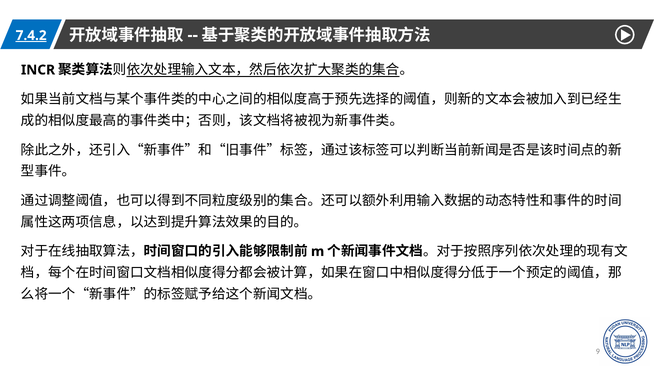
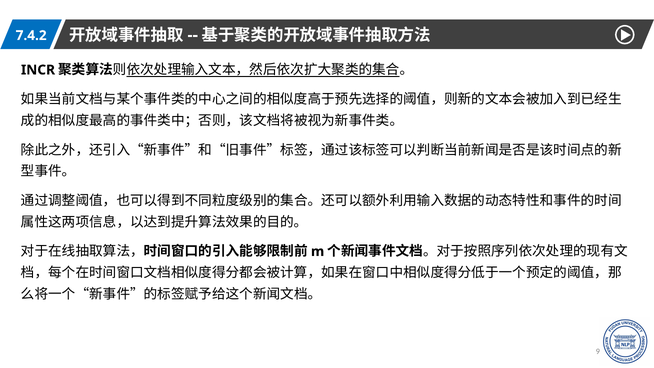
7.4.2 underline: present -> none
